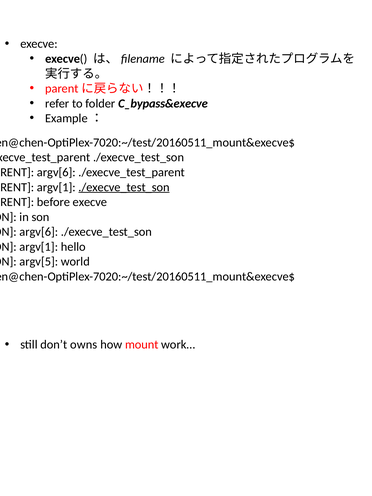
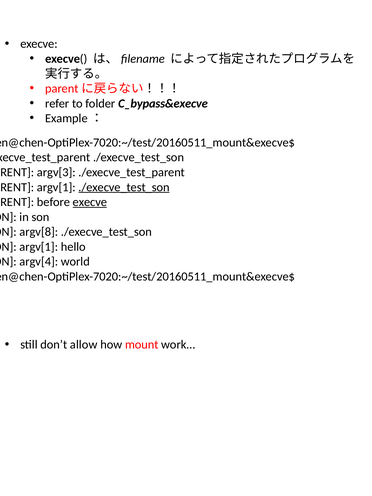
argv[6 at (56, 172): argv[6 -> argv[3
execve at (90, 202) underline: none -> present
argv[6 at (39, 232): argv[6 -> argv[8
argv[5: argv[5 -> argv[4
owns: owns -> allow
